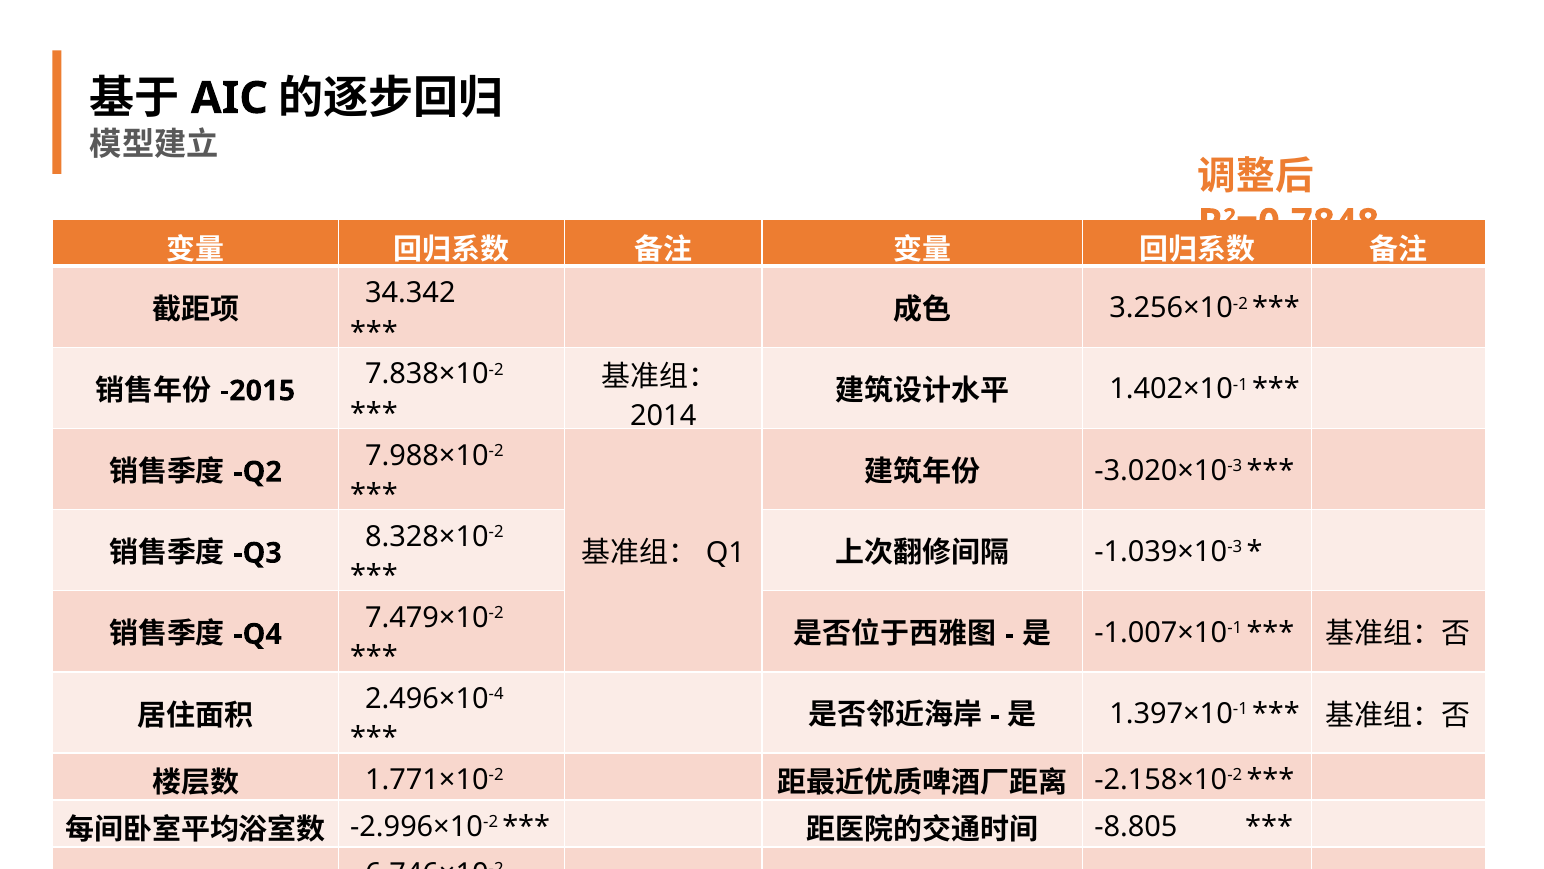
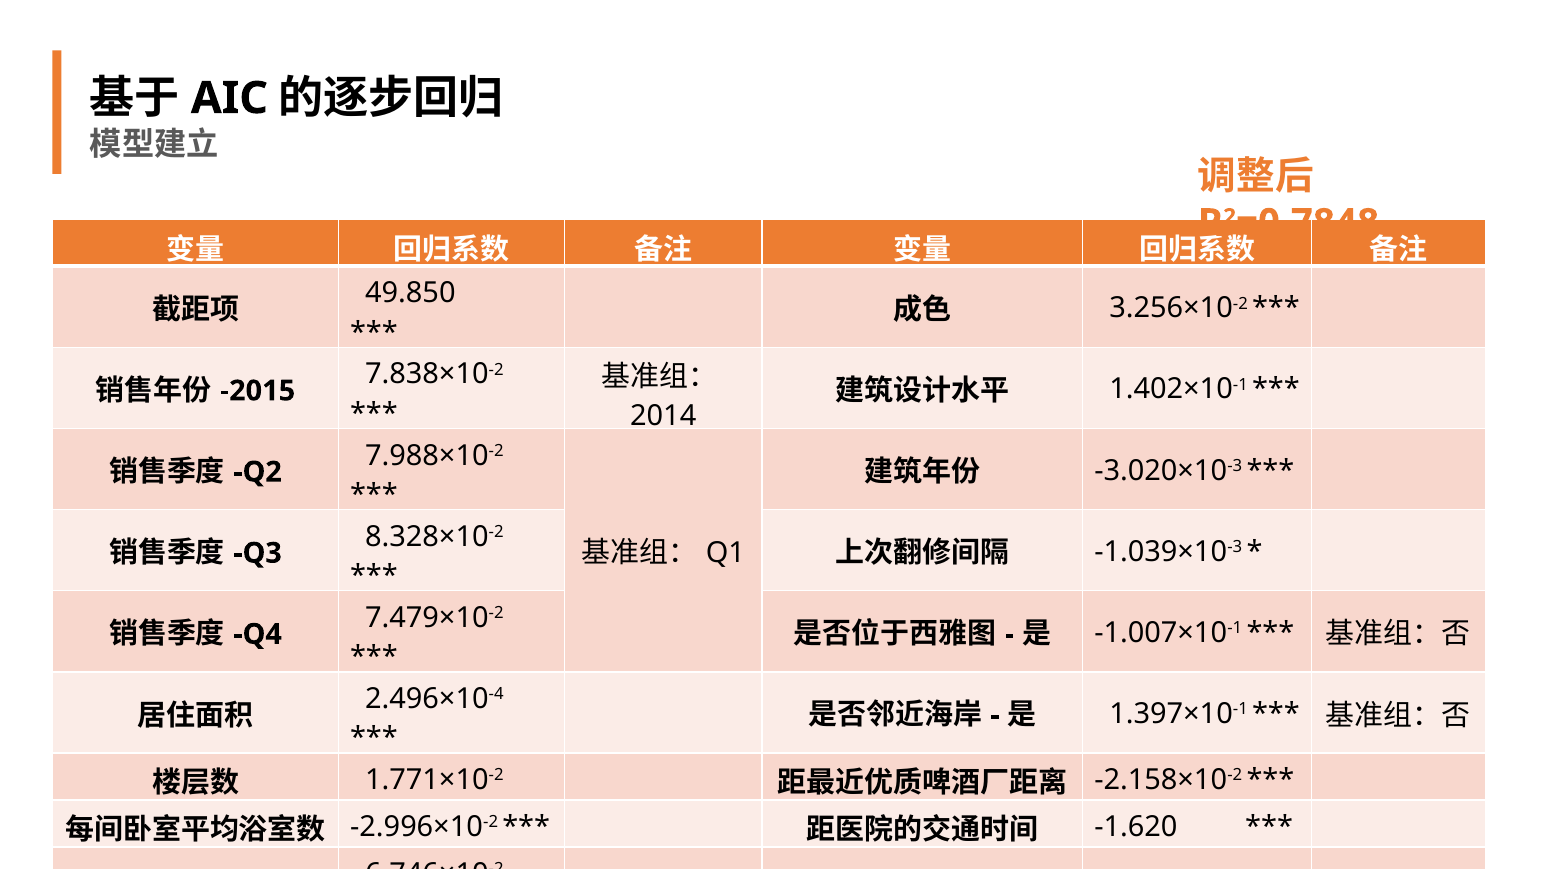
34.342: 34.342 -> 49.850
-8.805: -8.805 -> -1.620
